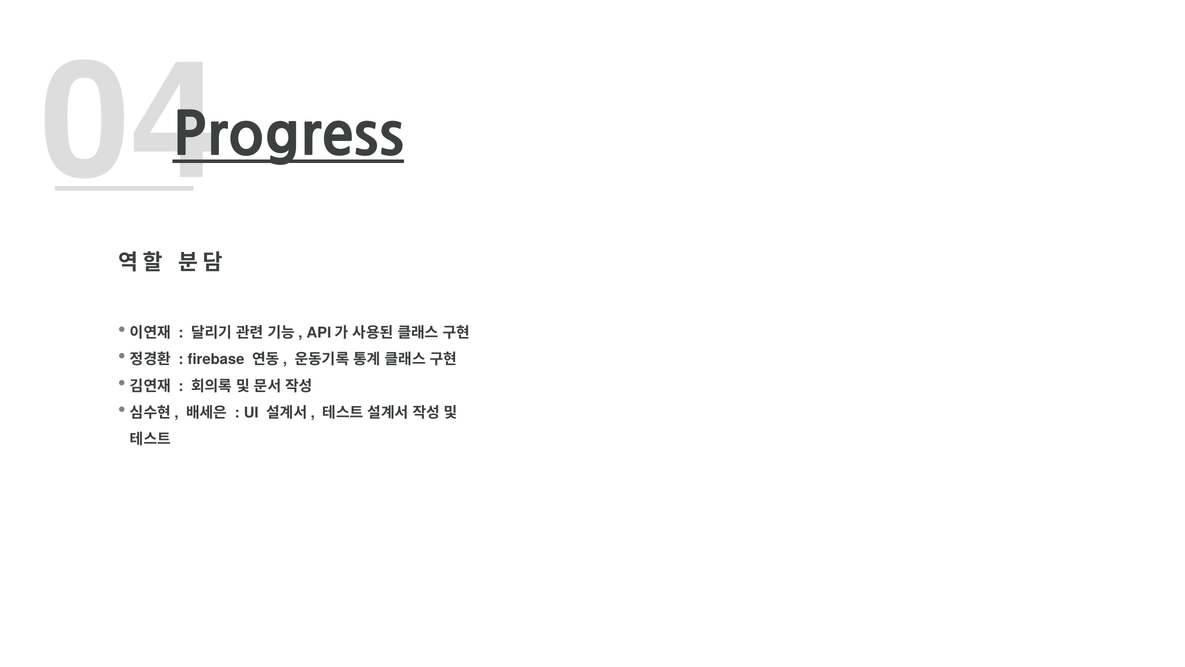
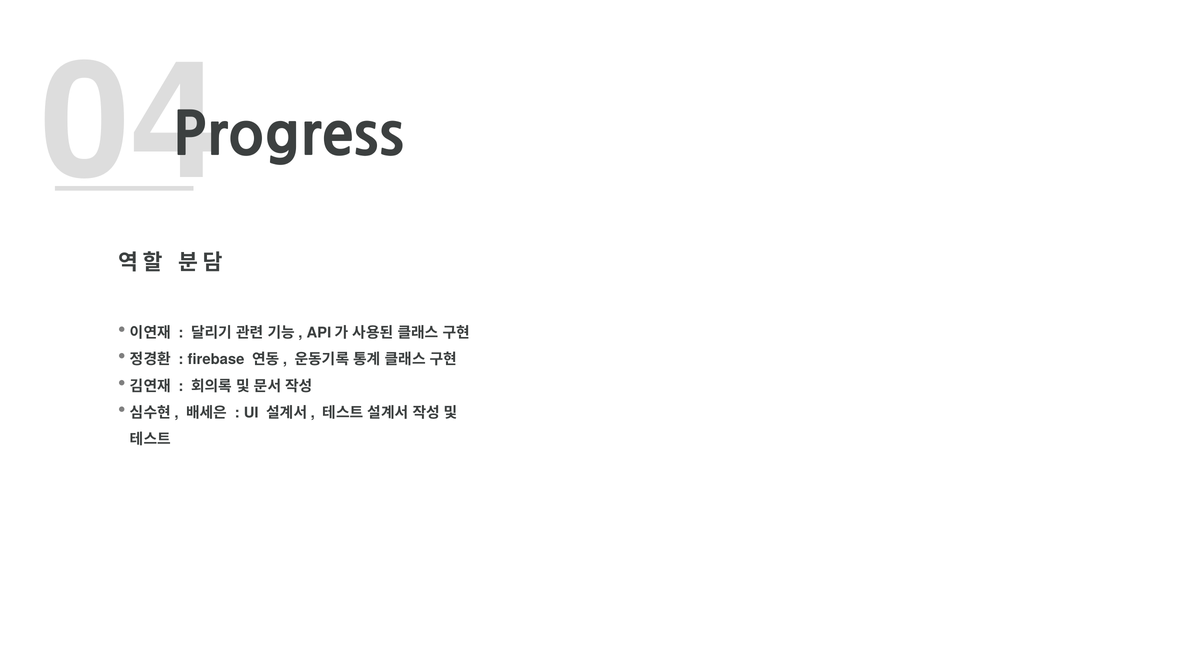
Progress underline: present -> none
